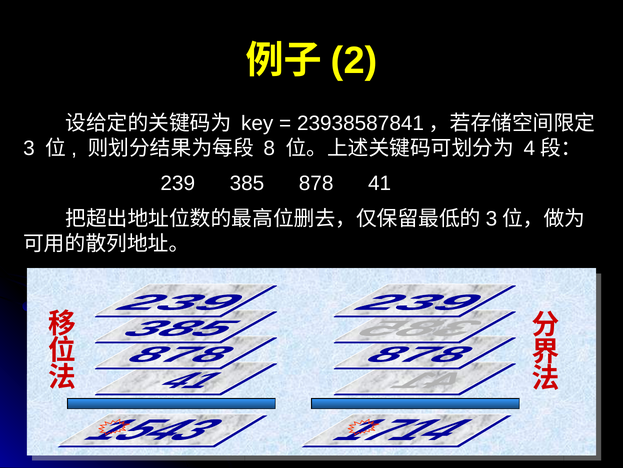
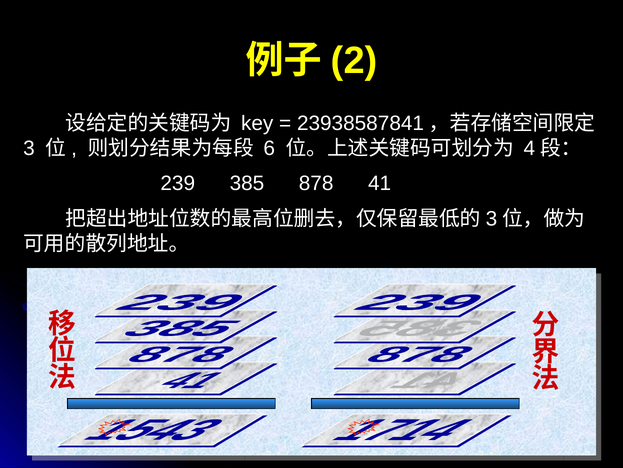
8: 8 -> 6
